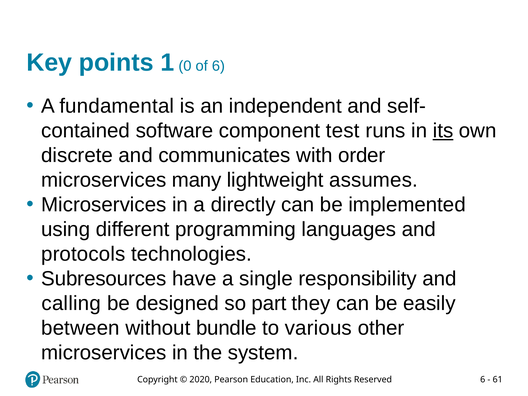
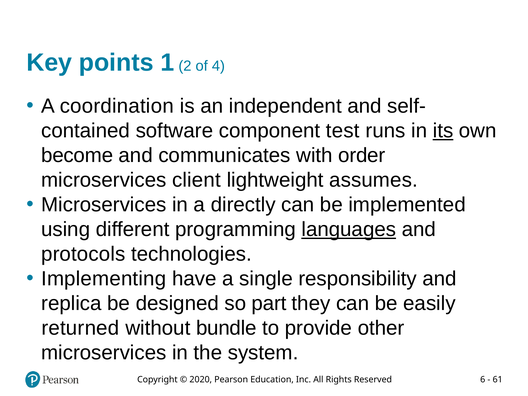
0: 0 -> 2
of 6: 6 -> 4
fundamental: fundamental -> coordination
discrete: discrete -> become
many: many -> client
languages underline: none -> present
Subresources: Subresources -> Implementing
calling: calling -> replica
between: between -> returned
various: various -> provide
